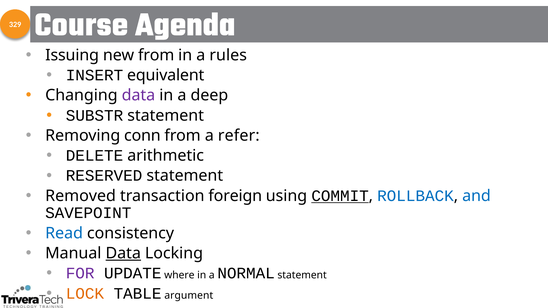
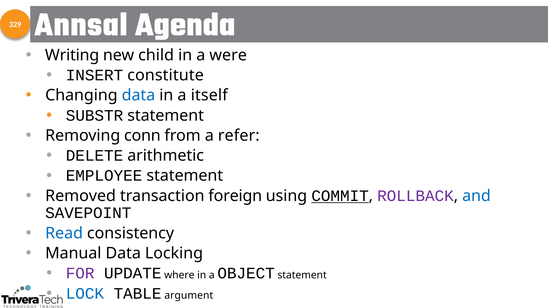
Course: Course -> Annsal
Issuing: Issuing -> Writing
new from: from -> child
rules: rules -> were
equivalent: equivalent -> constitute
data at (138, 95) colour: purple -> blue
deep: deep -> itself
RESERVED: RESERVED -> EMPLOYEE
ROLLBACK colour: blue -> purple
Data at (123, 253) underline: present -> none
NORMAL: NORMAL -> OBJECT
LOCK colour: orange -> blue
